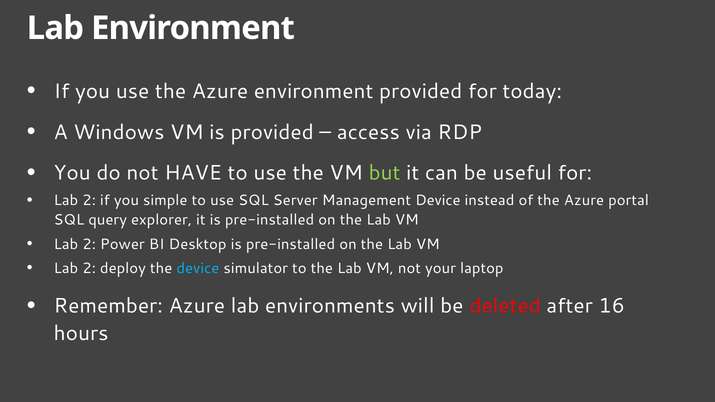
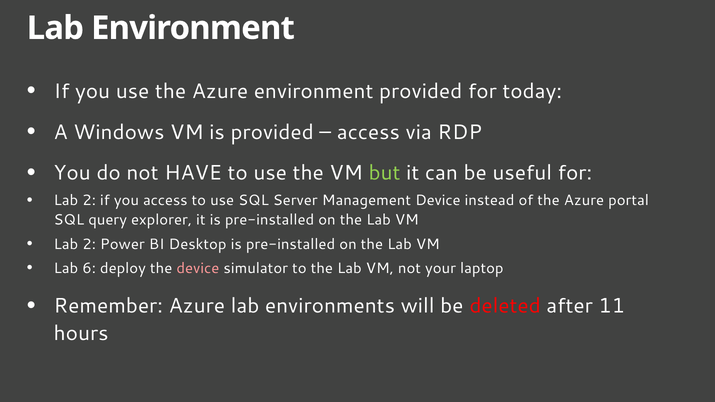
you simple: simple -> access
2 at (89, 268): 2 -> 6
device at (198, 268) colour: light blue -> pink
16: 16 -> 11
